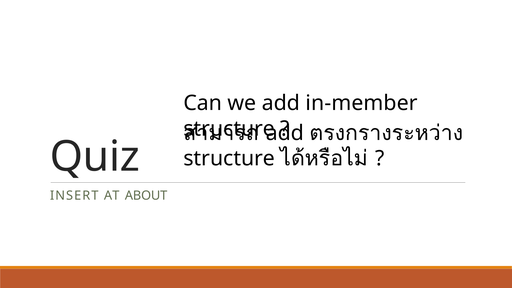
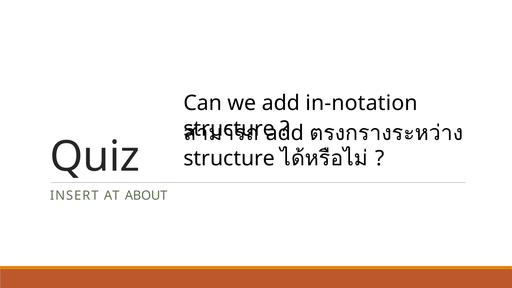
in-member: in-member -> in-notation
